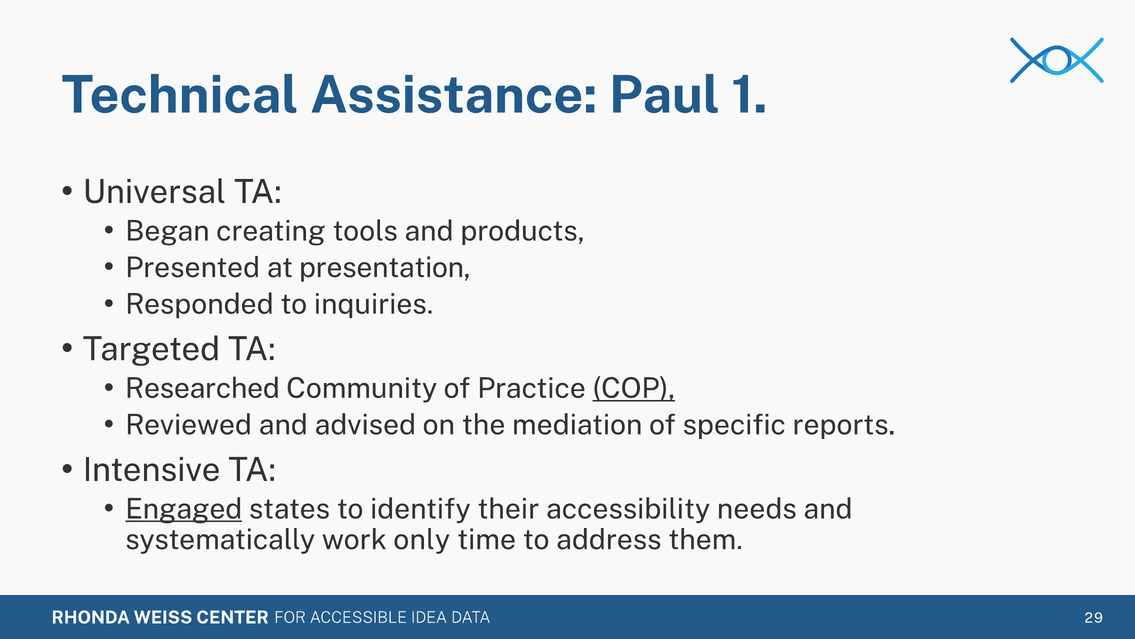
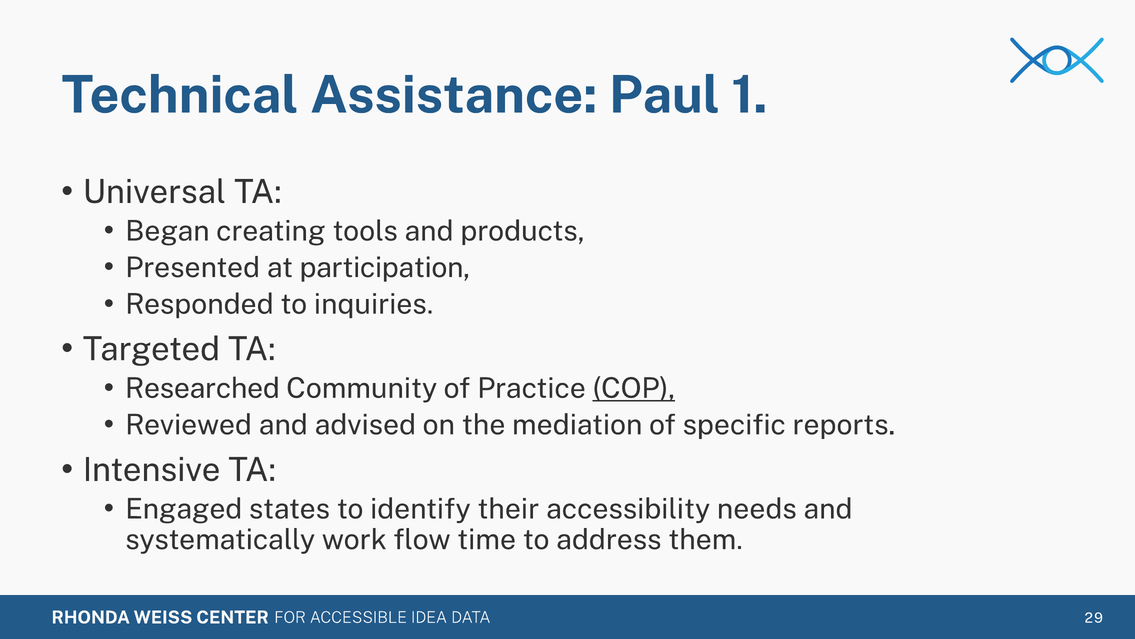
presentation: presentation -> participation
Engaged underline: present -> none
only: only -> flow
